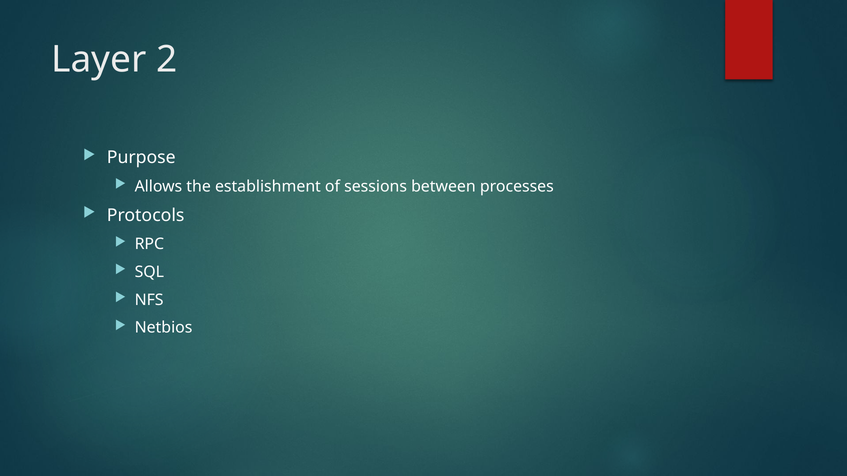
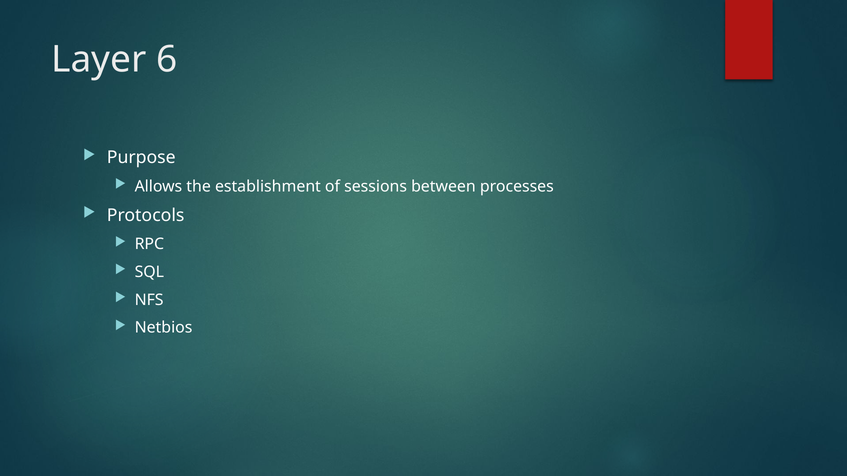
2: 2 -> 6
